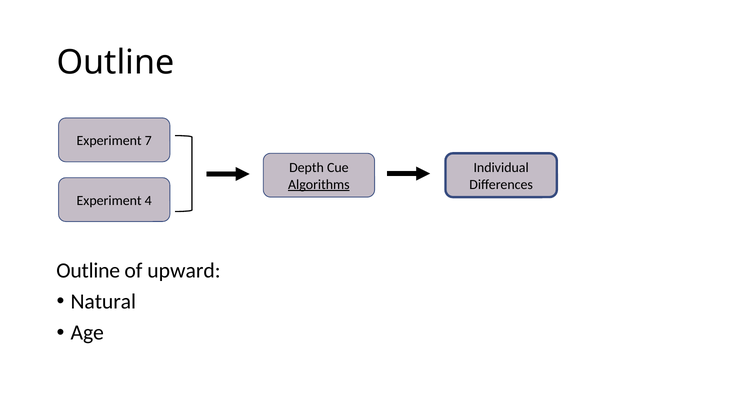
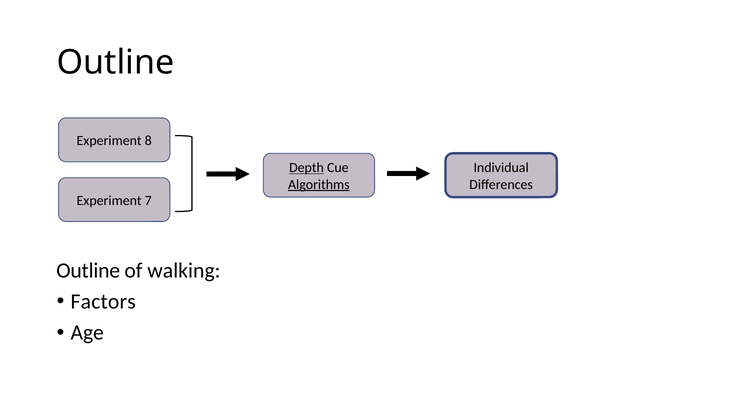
7: 7 -> 8
Depth underline: none -> present
4: 4 -> 7
upward: upward -> walking
Natural: Natural -> Factors
